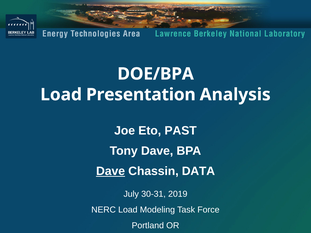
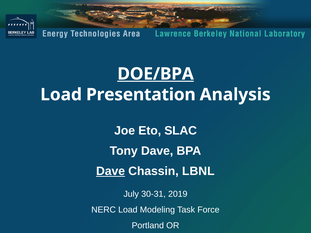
DOE/BPA underline: none -> present
PAST: PAST -> SLAC
DATA: DATA -> LBNL
